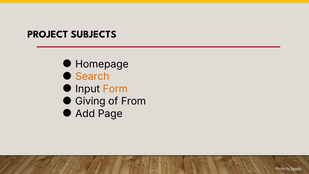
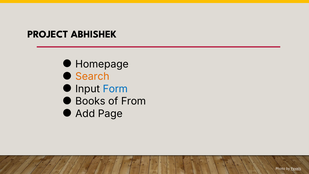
SUBJECTS: SUBJECTS -> ABHISHEK
Form colour: orange -> blue
Giving: Giving -> Books
